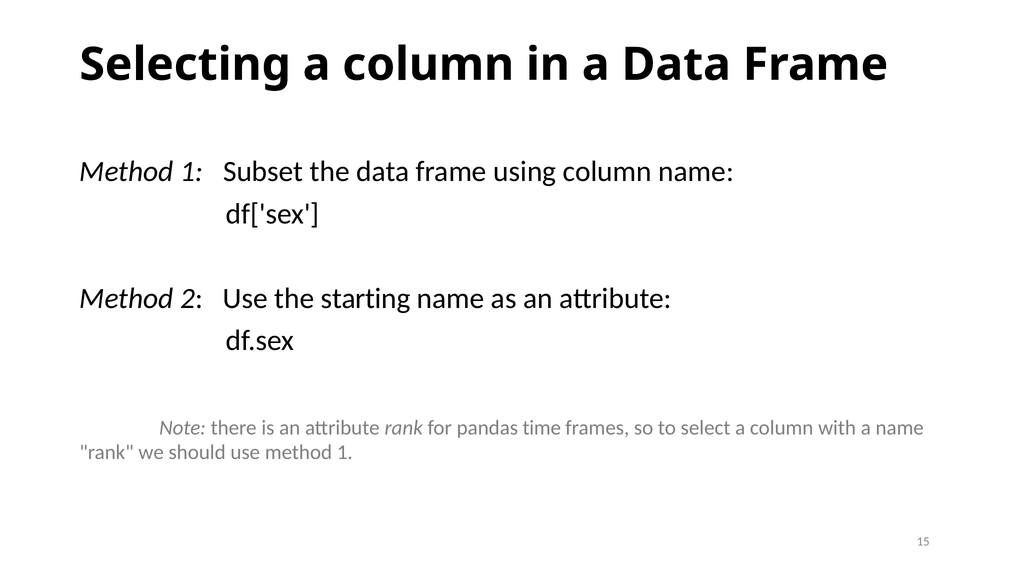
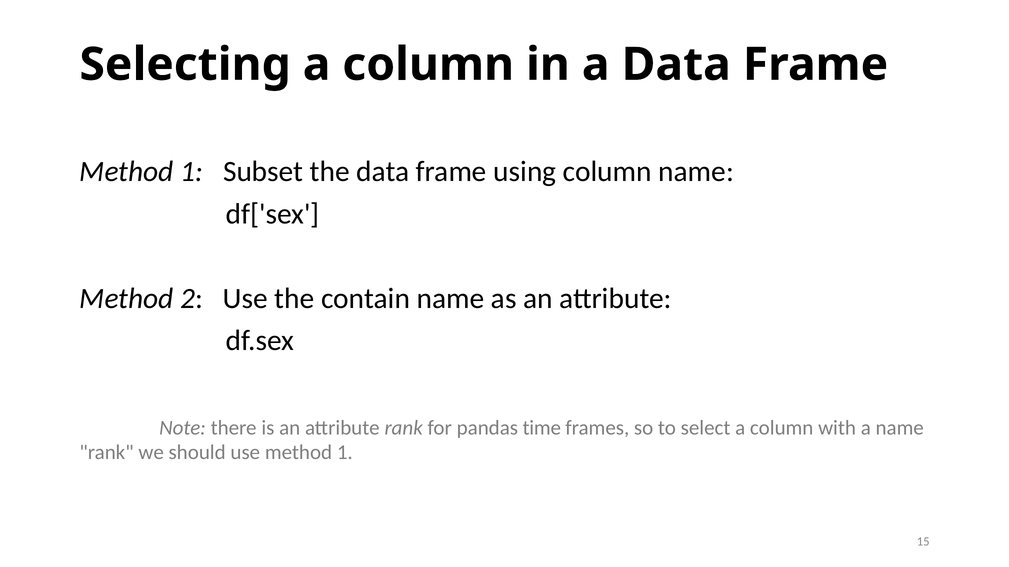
starting: starting -> contain
